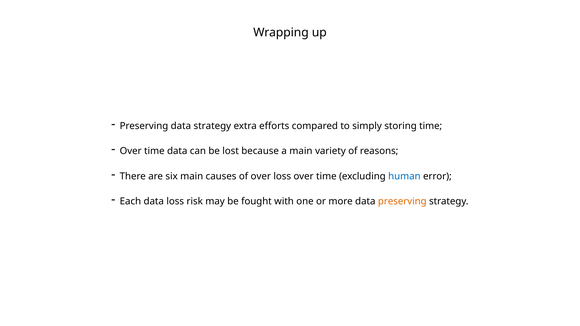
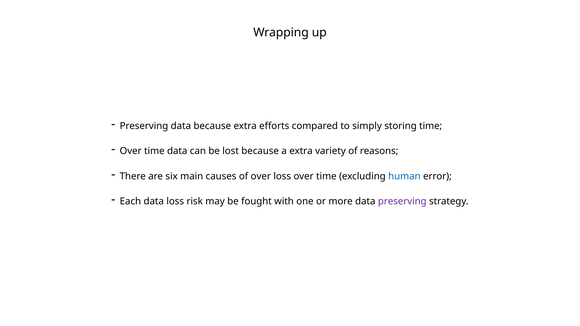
data strategy: strategy -> because
a main: main -> extra
preserving at (402, 202) colour: orange -> purple
